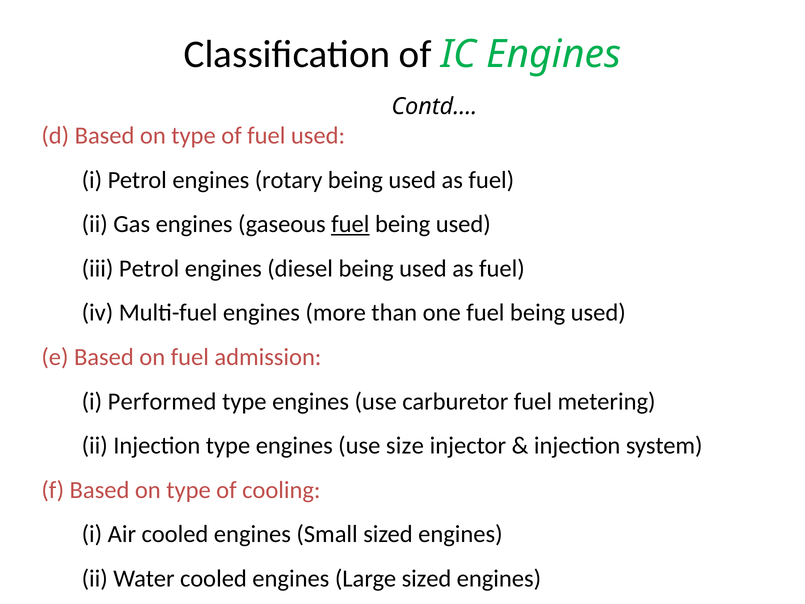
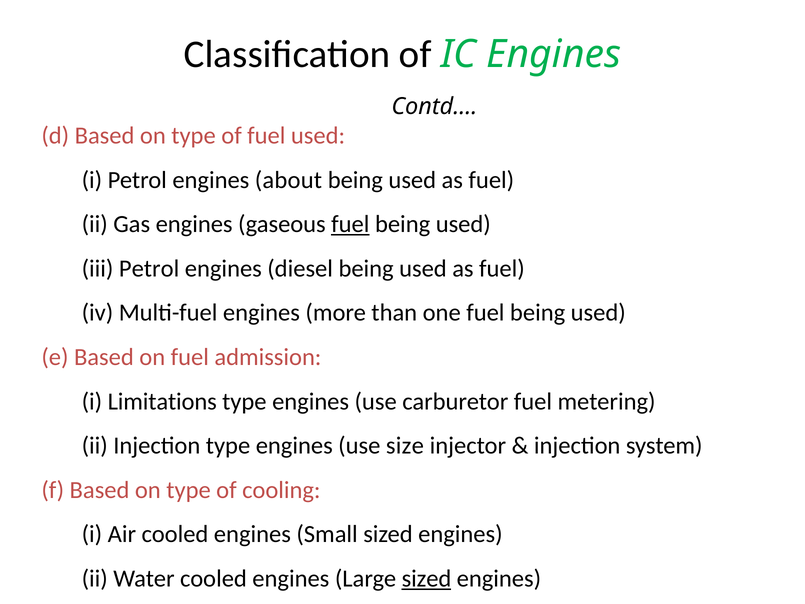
rotary: rotary -> about
Performed: Performed -> Limitations
sized at (426, 578) underline: none -> present
